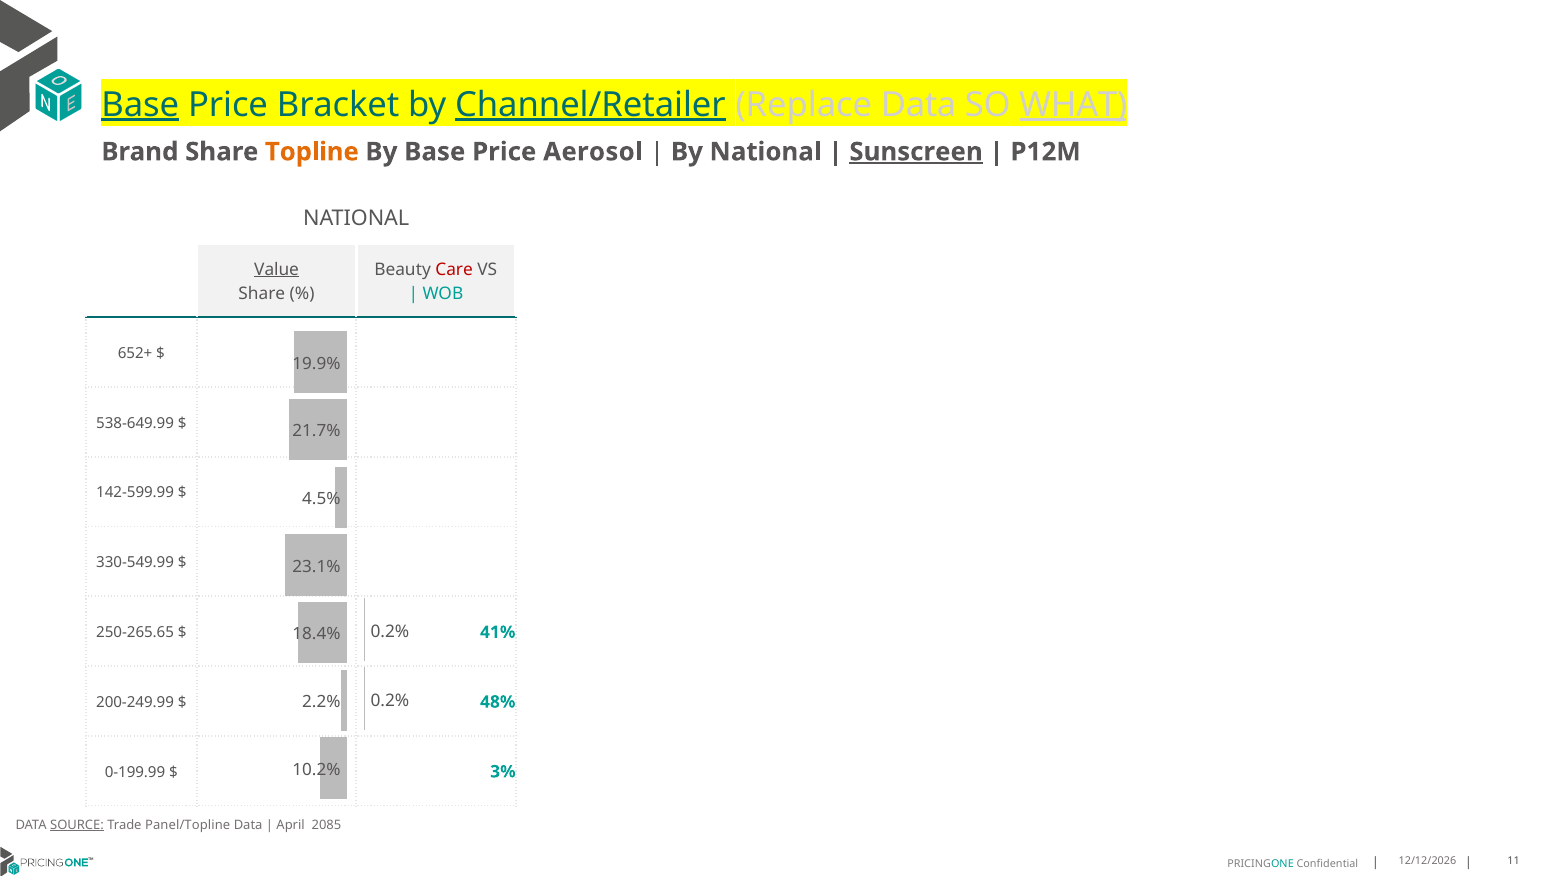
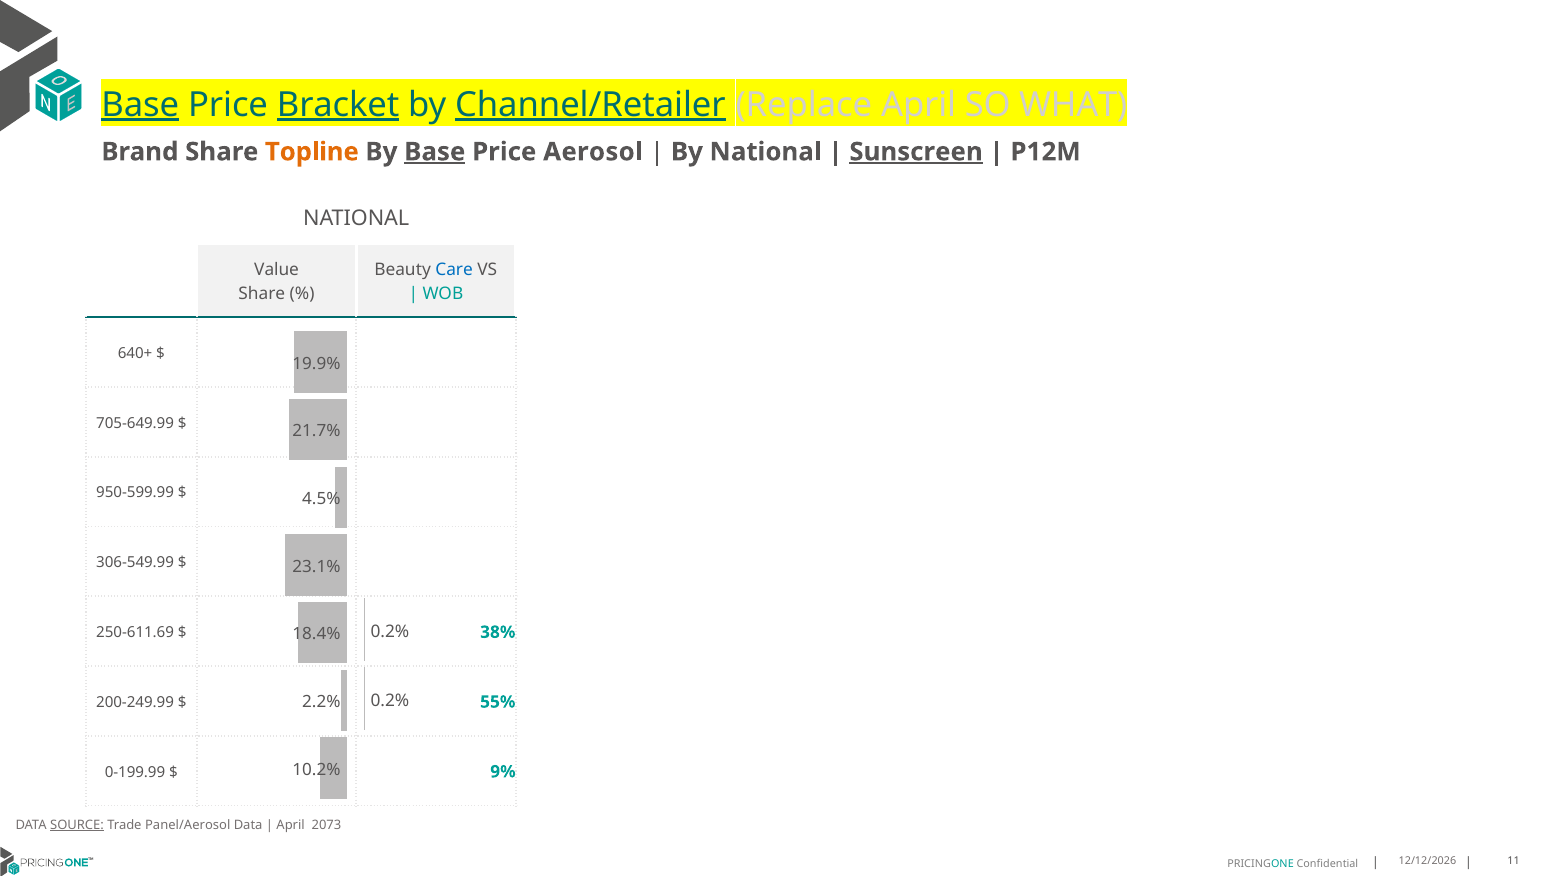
Bracket underline: none -> present
Replace Data: Data -> April
WHAT underline: present -> none
Base at (435, 152) underline: none -> present
Value underline: present -> none
Care colour: red -> blue
652+: 652+ -> 640+
538-649.99: 538-649.99 -> 705-649.99
142-599.99: 142-599.99 -> 950-599.99
330-549.99: 330-549.99 -> 306-549.99
250-265.65: 250-265.65 -> 250-611.69
41%: 41% -> 38%
48%: 48% -> 55%
3%: 3% -> 9%
Panel/Topline: Panel/Topline -> Panel/Aerosol
2085: 2085 -> 2073
